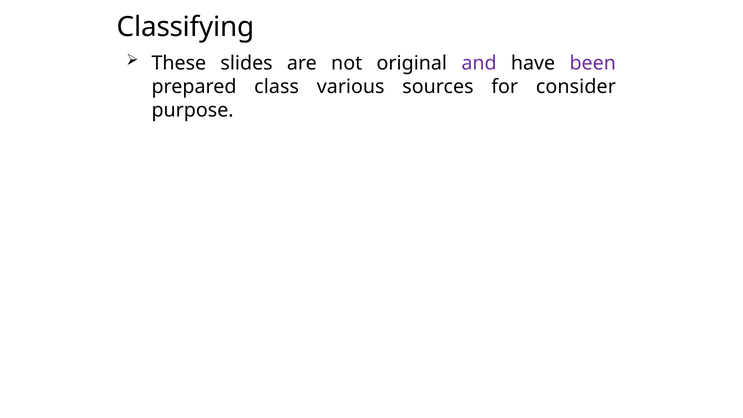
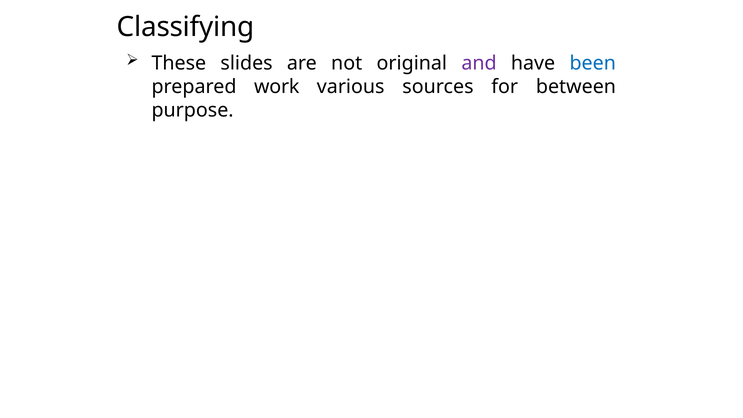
been colour: purple -> blue
class: class -> work
consider: consider -> between
